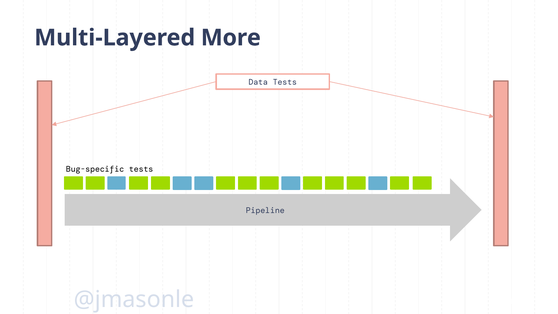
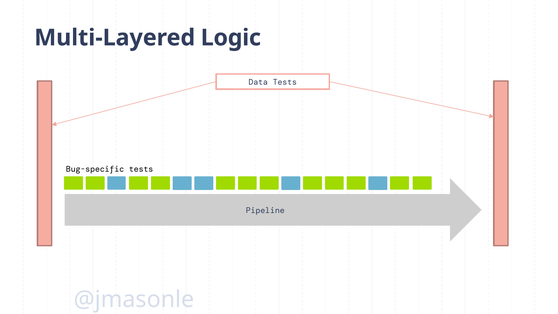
More: More -> Logic
